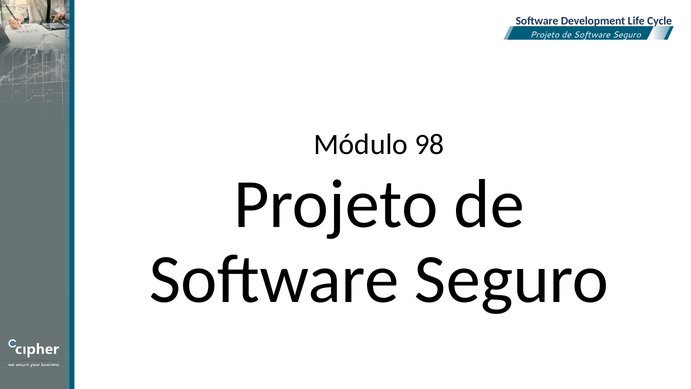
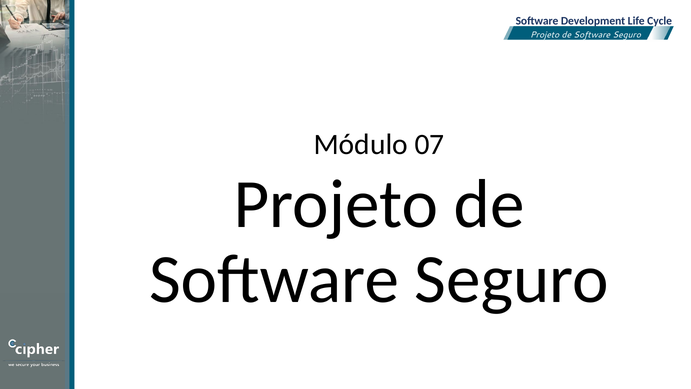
98: 98 -> 07
